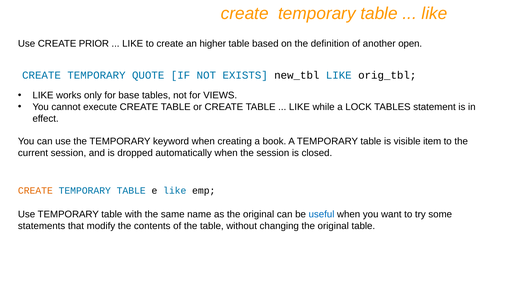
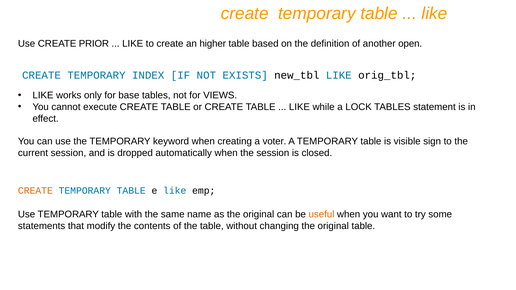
QUOTE: QUOTE -> INDEX
book: book -> voter
item: item -> sign
useful colour: blue -> orange
